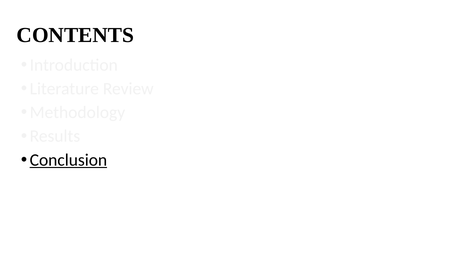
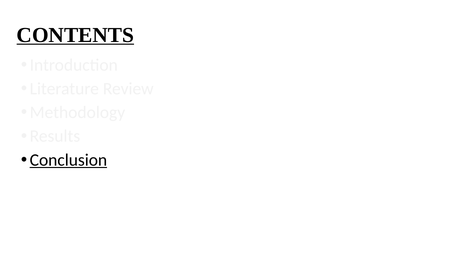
CONTENTS underline: none -> present
